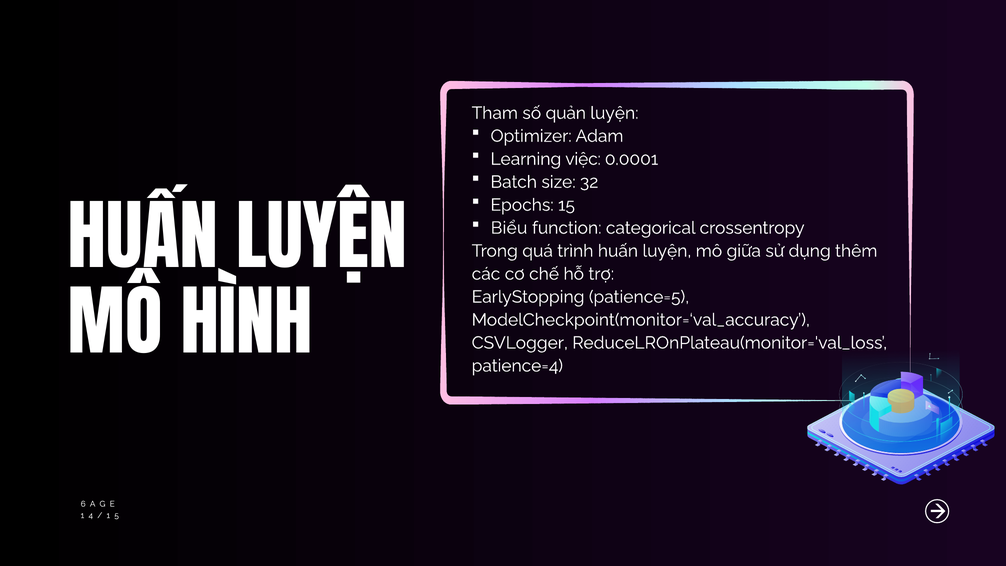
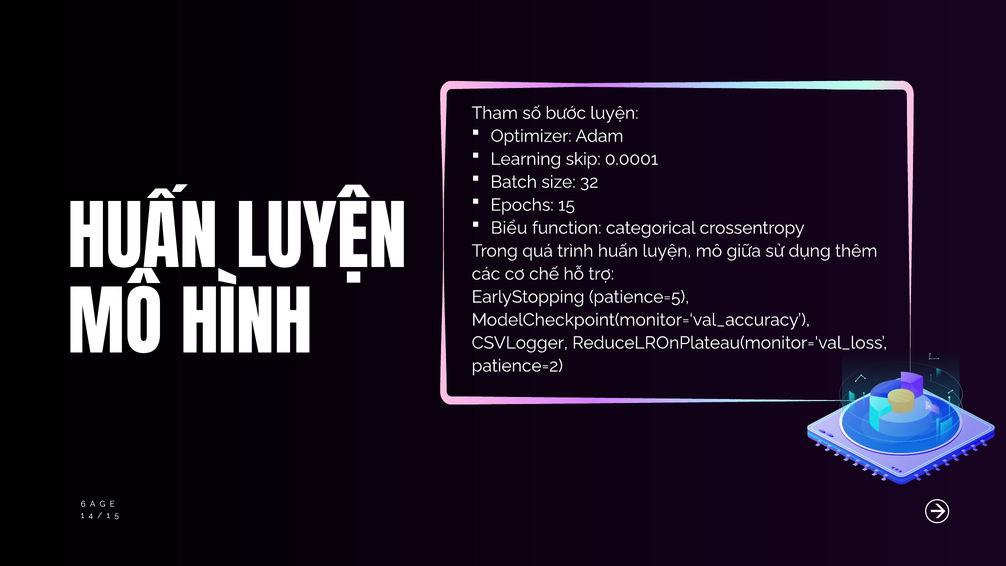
quản: quản -> bước
việc: việc -> skip
patience=4: patience=4 -> patience=2
